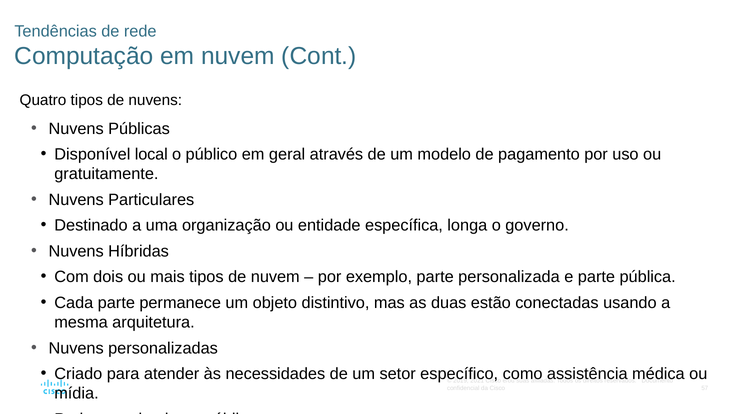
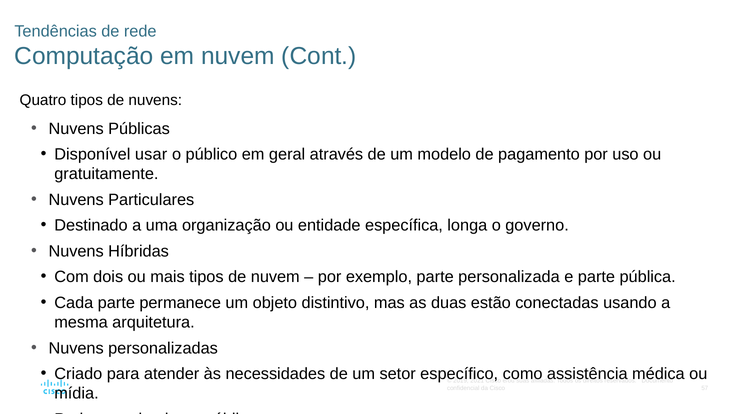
local: local -> usar
